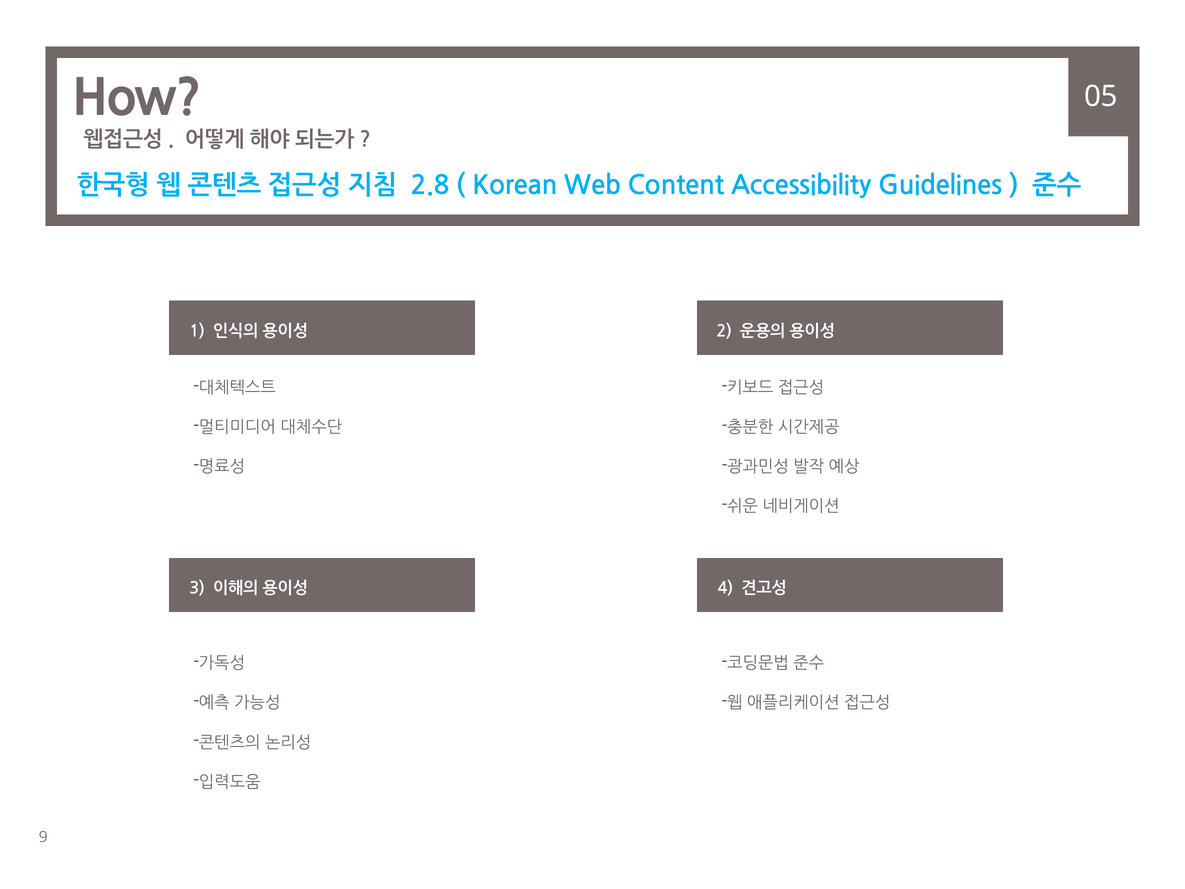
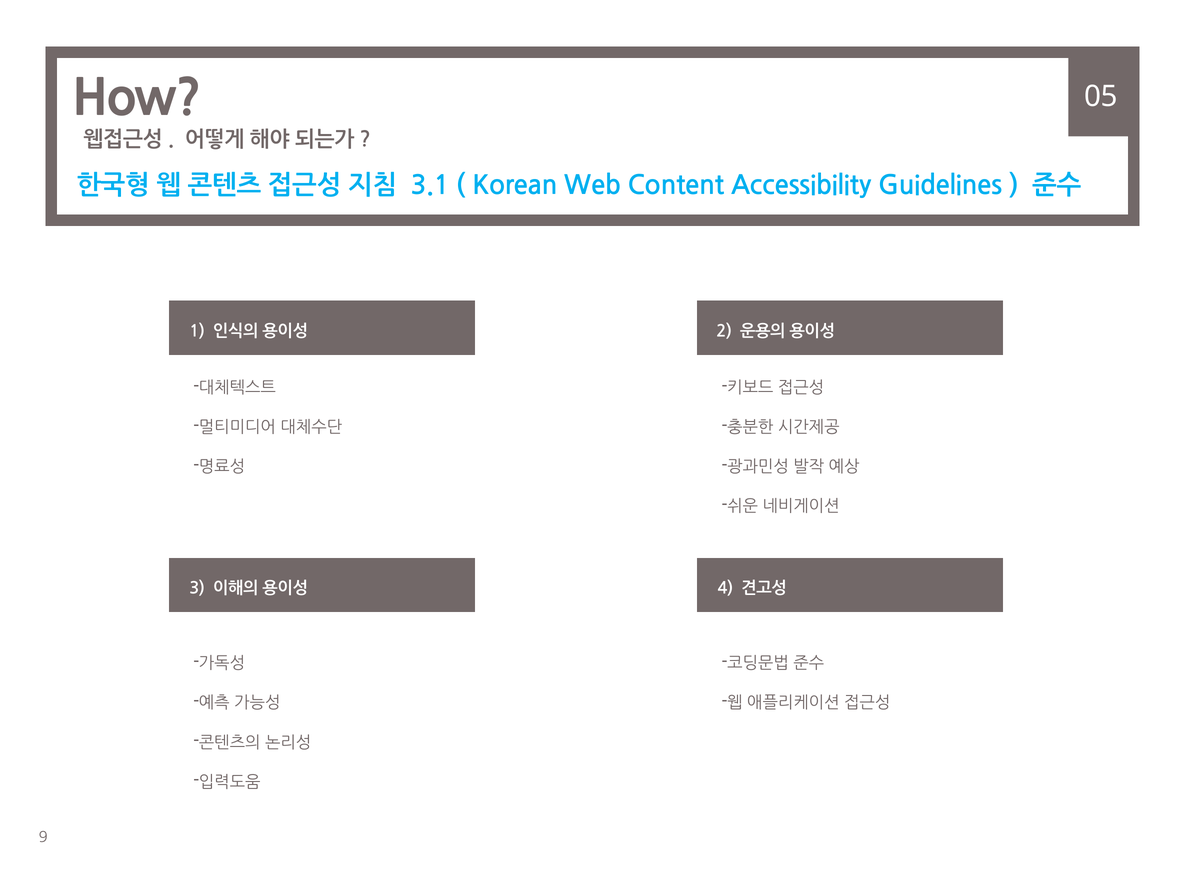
2.8: 2.8 -> 3.1
